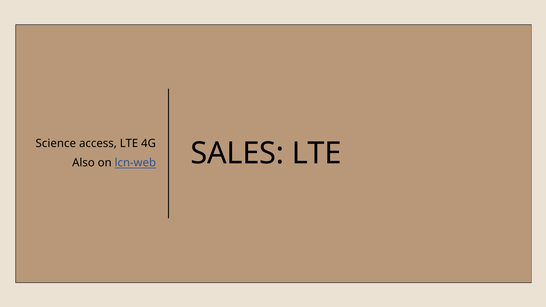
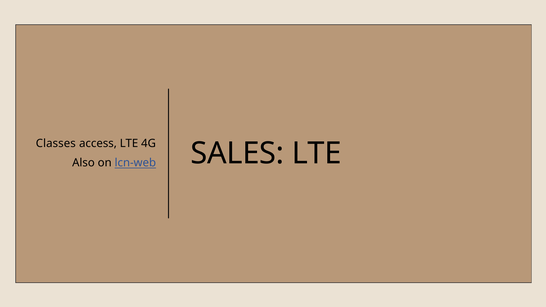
Science: Science -> Classes
